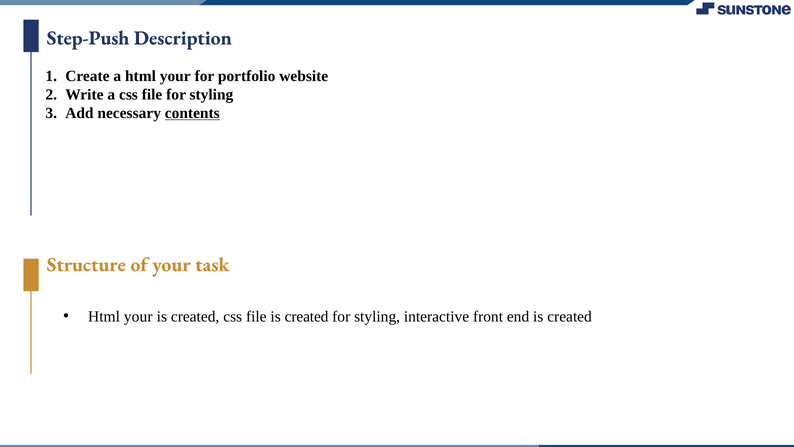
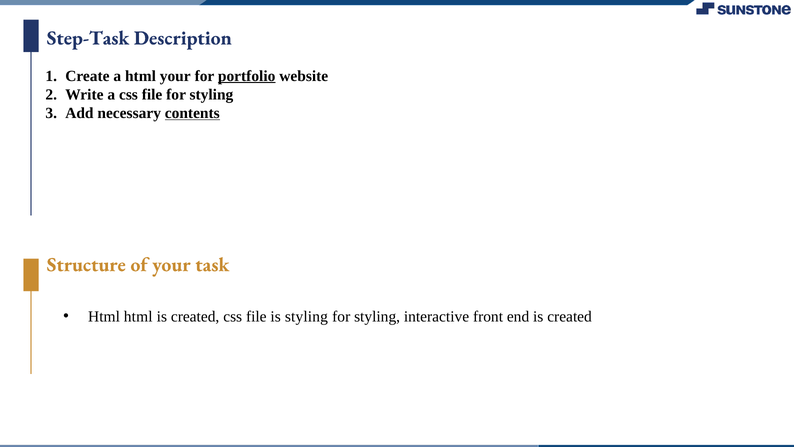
Step-Push: Step-Push -> Step-Task
portfolio underline: none -> present
your at (138, 316): your -> html
file is created: created -> styling
